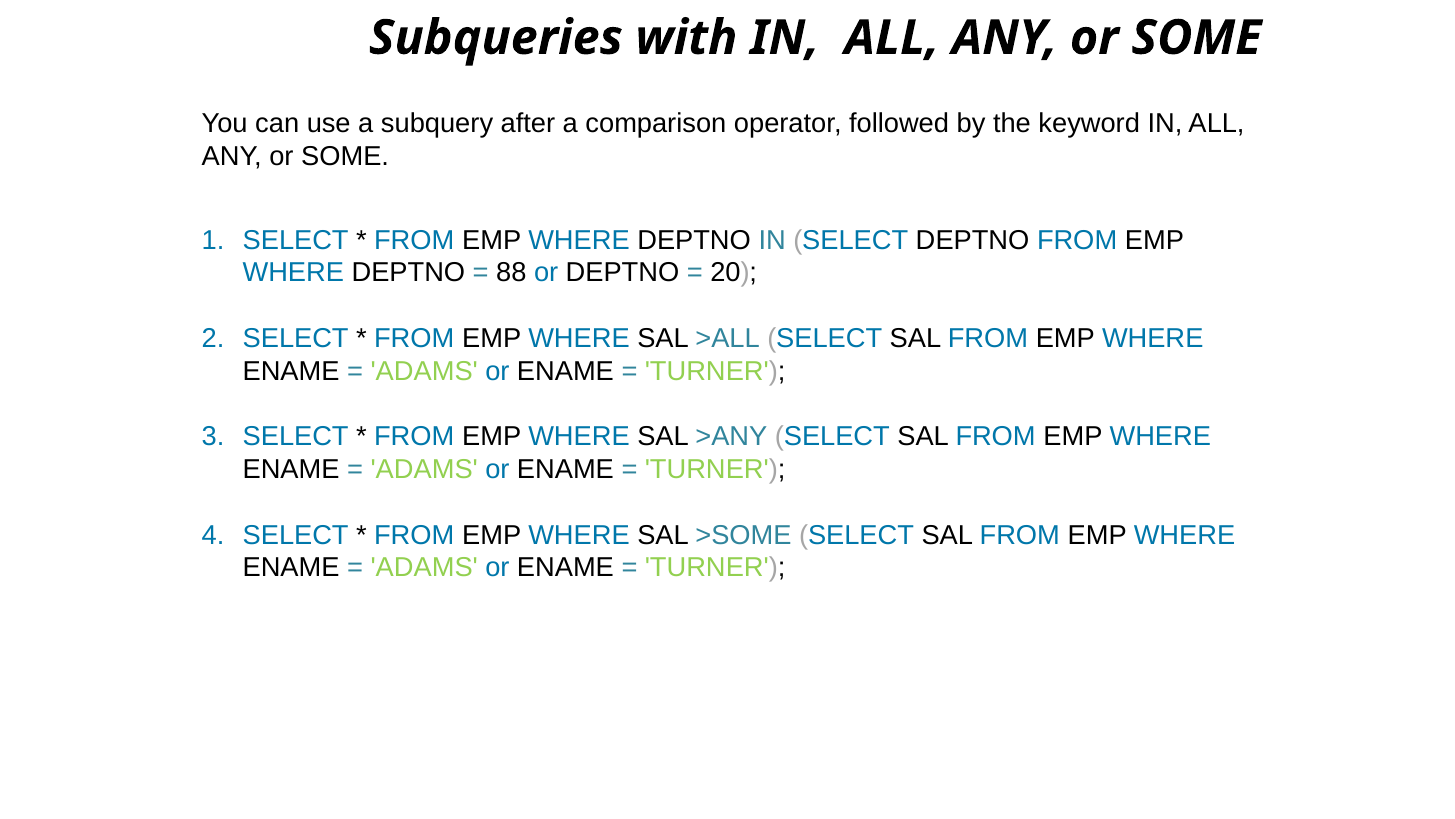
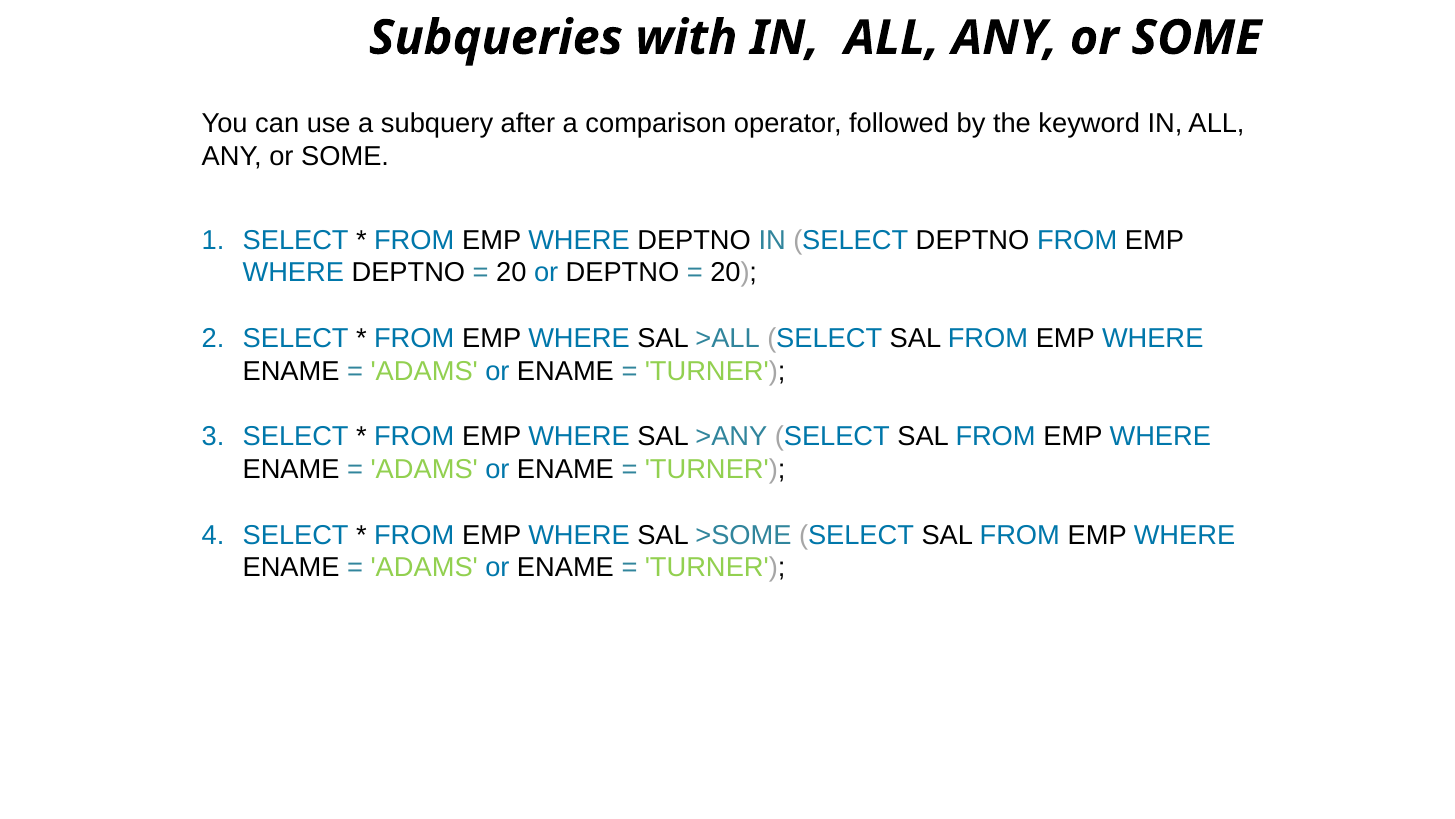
88 at (511, 273): 88 -> 20
